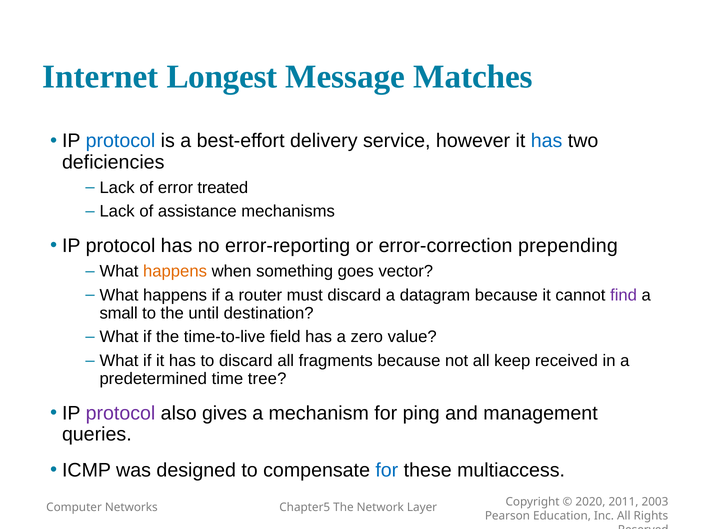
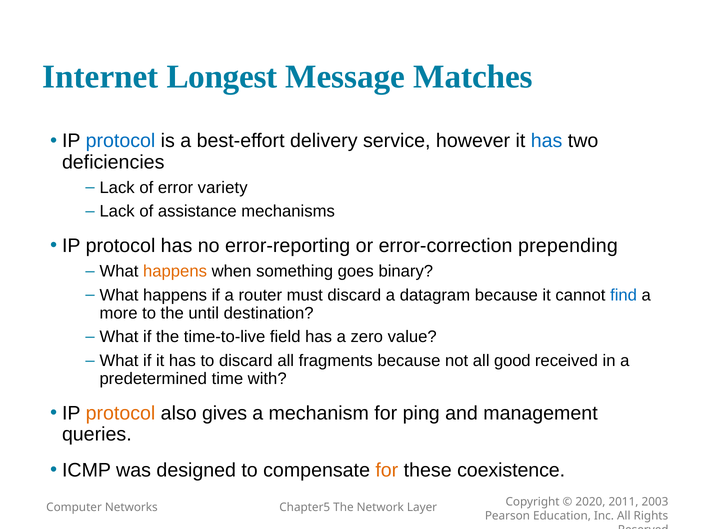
treated: treated -> variety
vector: vector -> binary
find colour: purple -> blue
small: small -> more
keep: keep -> good
tree: tree -> with
protocol at (120, 413) colour: purple -> orange
for at (387, 470) colour: blue -> orange
multiaccess: multiaccess -> coexistence
